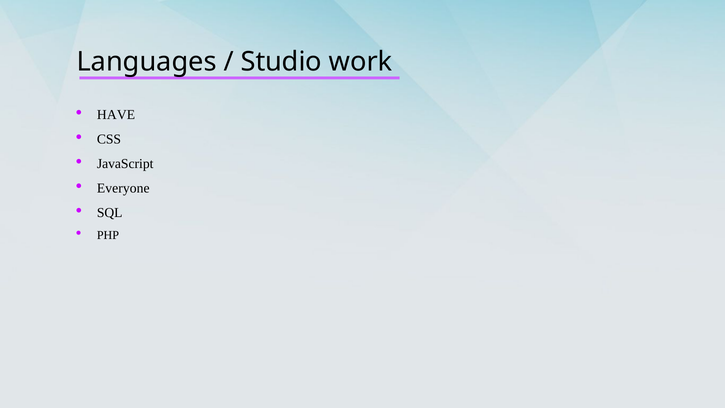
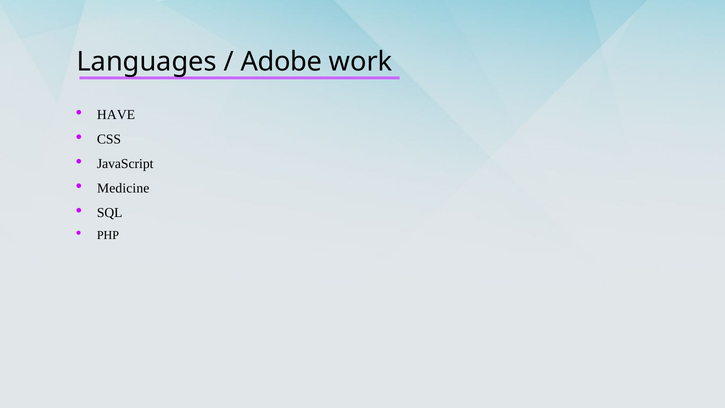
Studio: Studio -> Adobe
Everyone: Everyone -> Medicine
